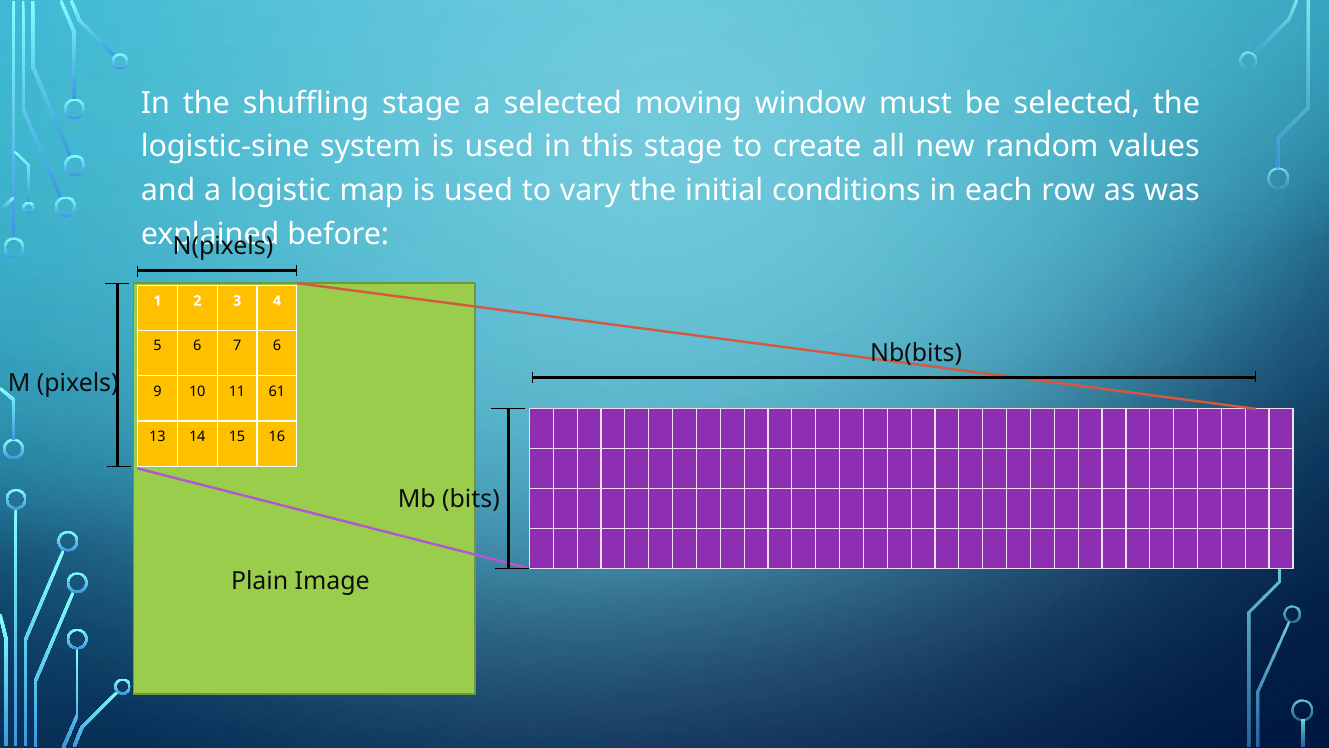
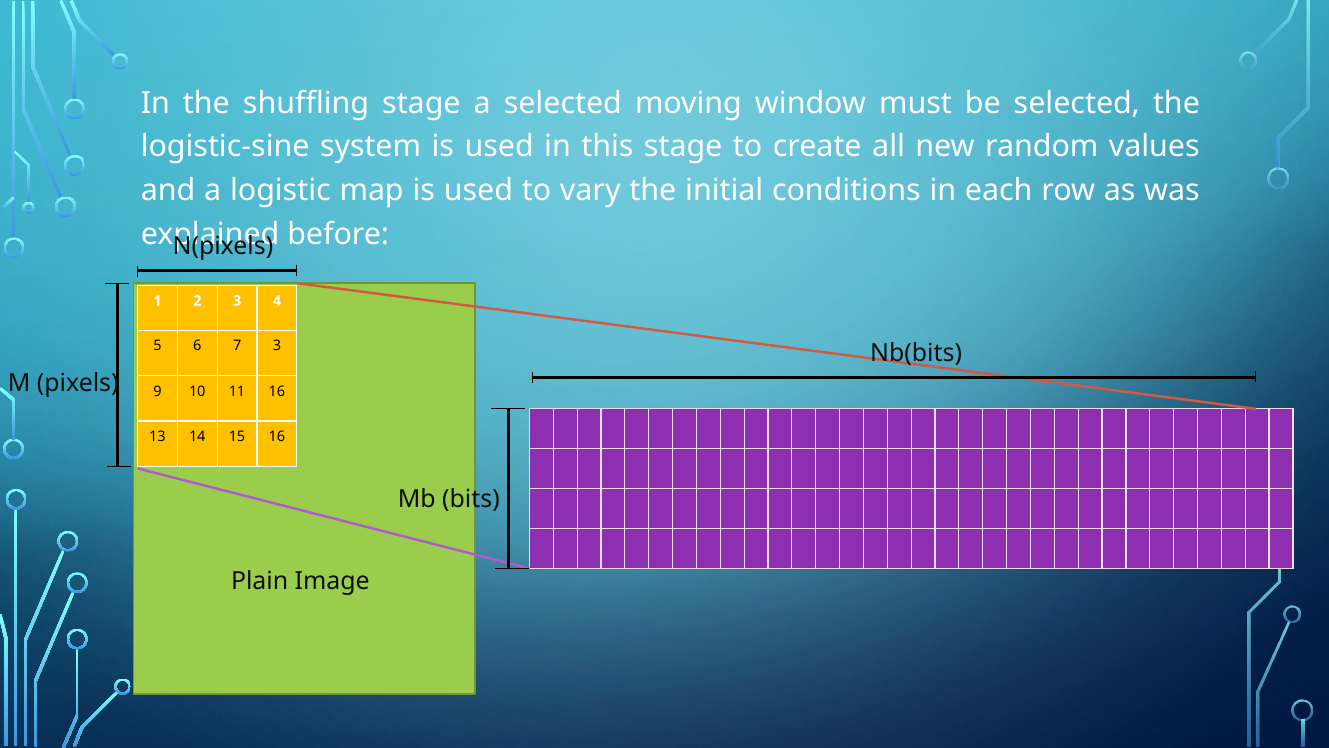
7 6: 6 -> 3
11 61: 61 -> 16
